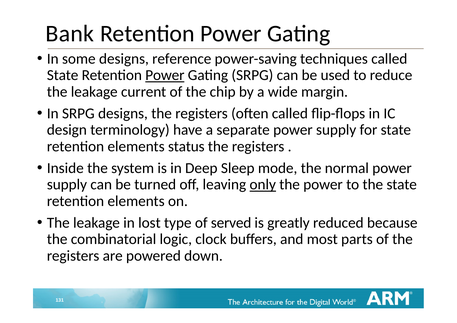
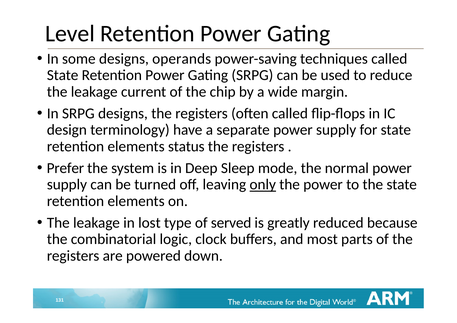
Bank: Bank -> Level
reference: reference -> operands
Power at (165, 75) underline: present -> none
Inside: Inside -> Prefer
